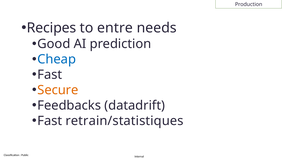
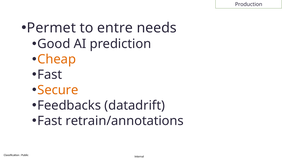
Recipes: Recipes -> Permet
Cheap colour: blue -> orange
retrain/statistiques: retrain/statistiques -> retrain/annotations
